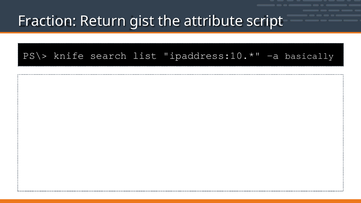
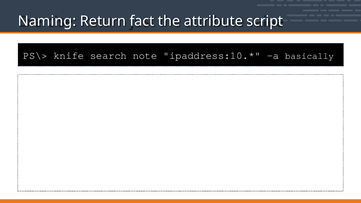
Fraction: Fraction -> Naming
gist: gist -> fact
list: list -> note
